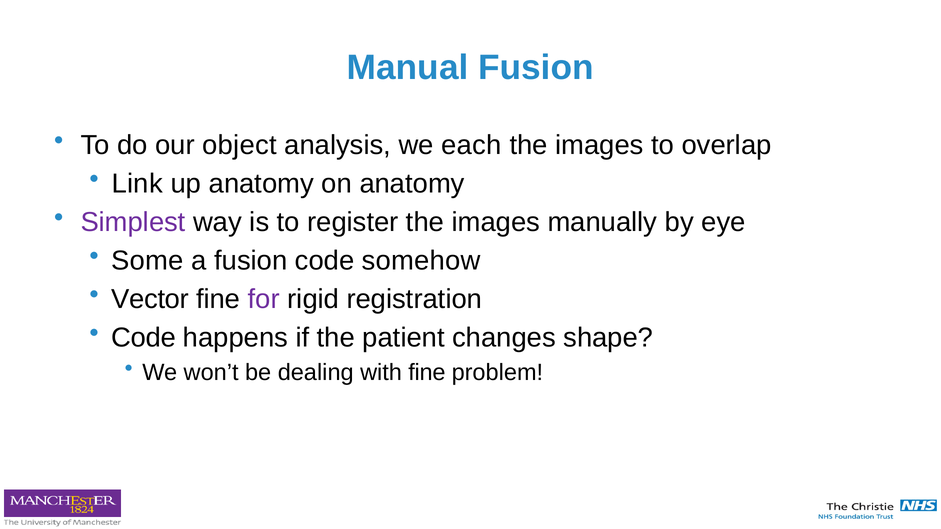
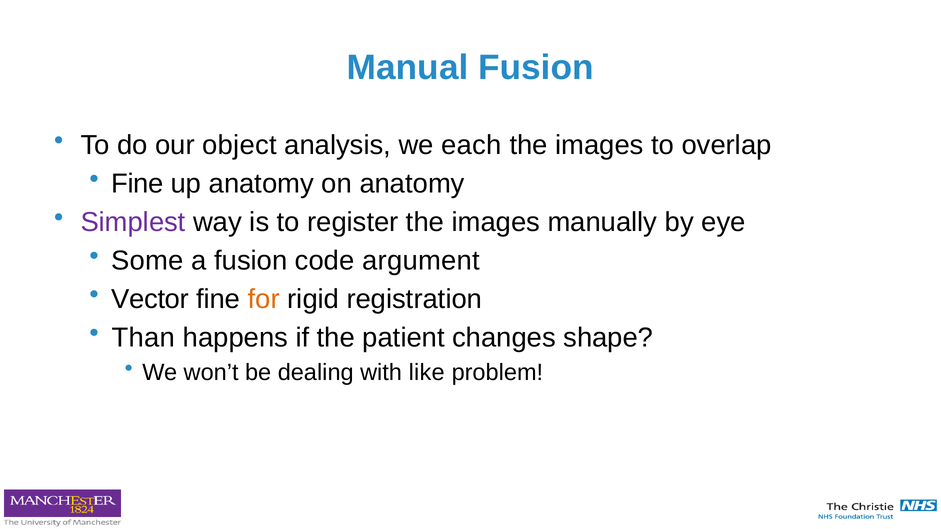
Link at (137, 184): Link -> Fine
somehow: somehow -> argument
for colour: purple -> orange
Code at (144, 338): Code -> Than
with fine: fine -> like
